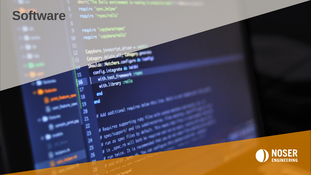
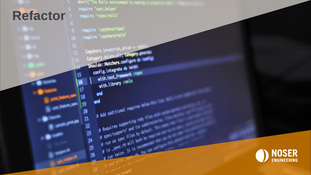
Software: Software -> Refactor
